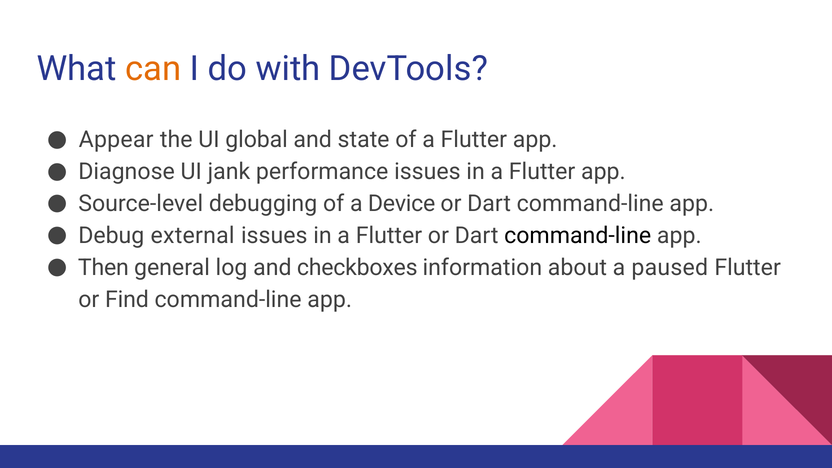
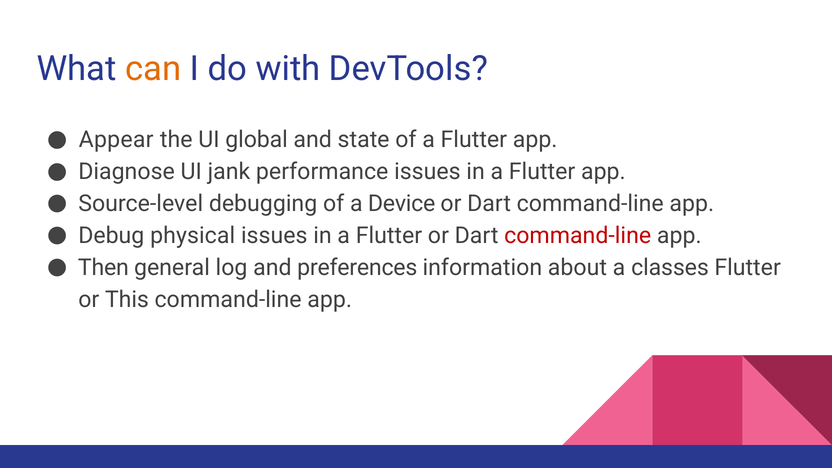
external: external -> physical
command-line at (578, 236) colour: black -> red
checkboxes: checkboxes -> preferences
paused: paused -> classes
Find: Find -> This
